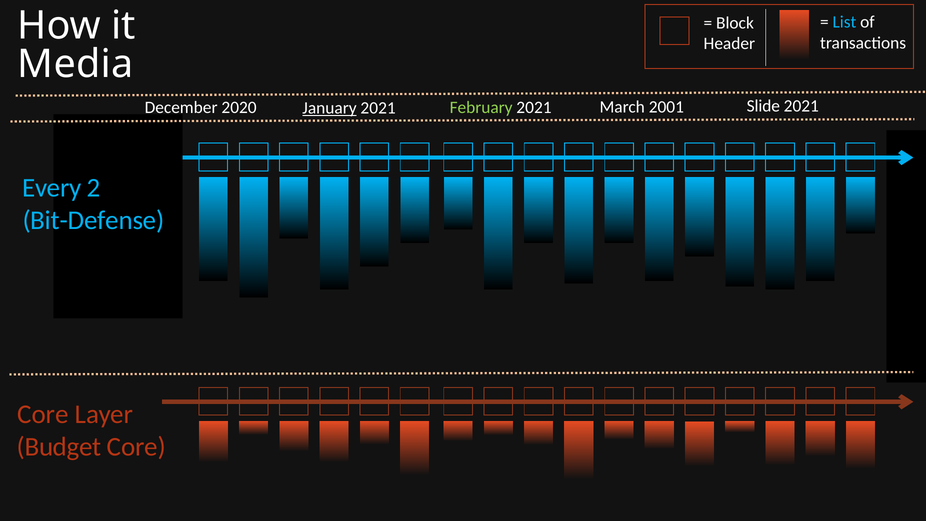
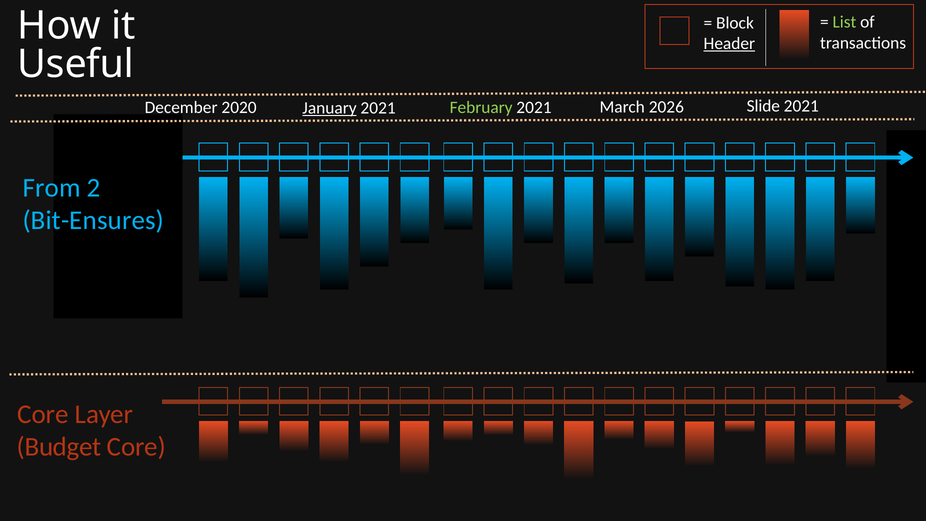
List colour: light blue -> light green
Header underline: none -> present
Media: Media -> Useful
2001: 2001 -> 2026
Every: Every -> From
Bit-Defense: Bit-Defense -> Bit-Ensures
